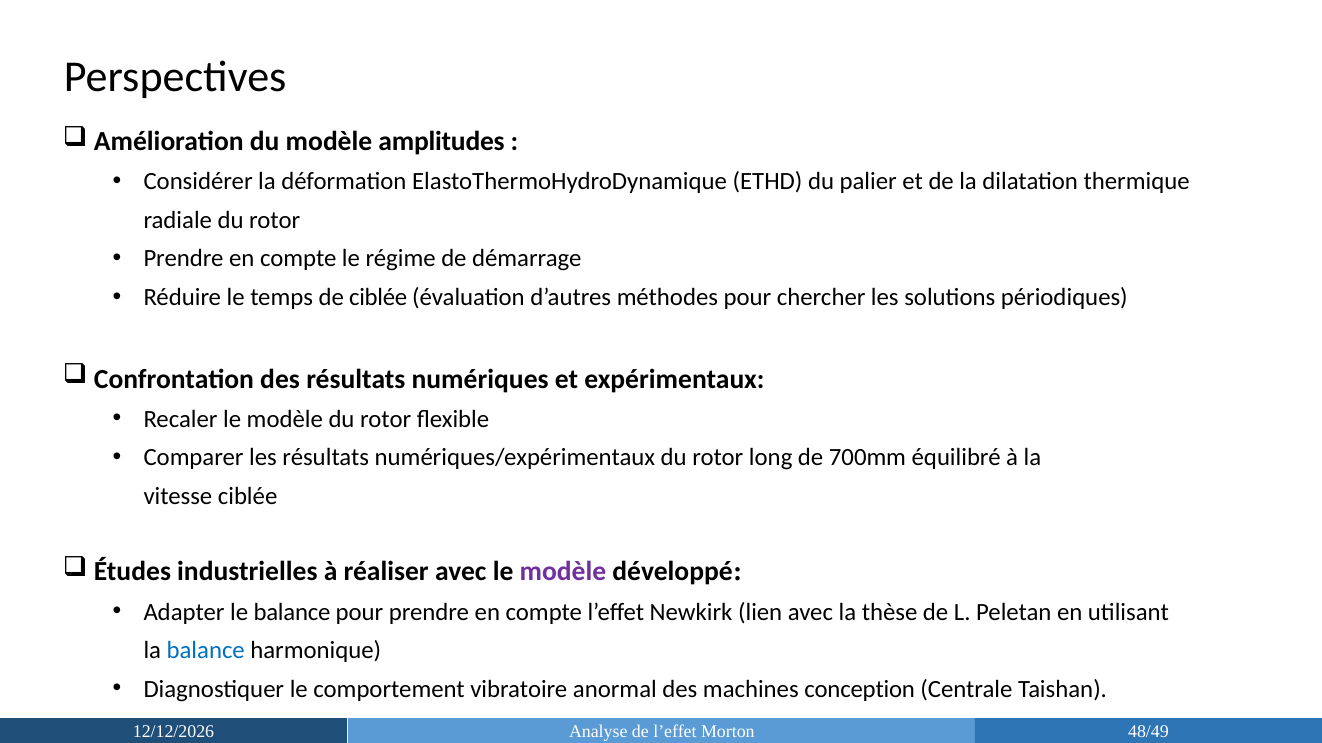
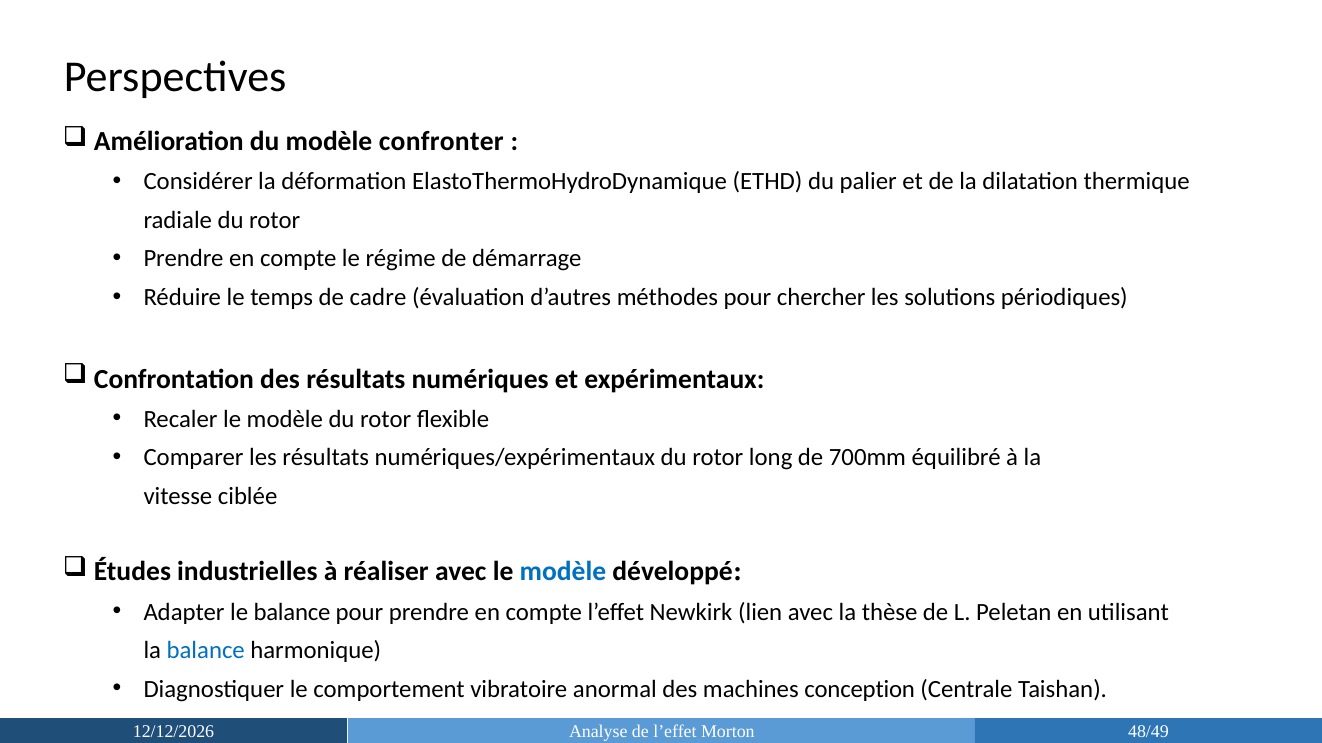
amplitudes: amplitudes -> confronter
de ciblée: ciblée -> cadre
modèle at (563, 572) colour: purple -> blue
